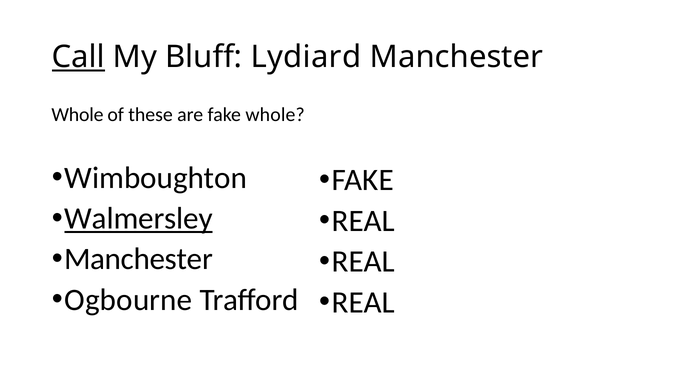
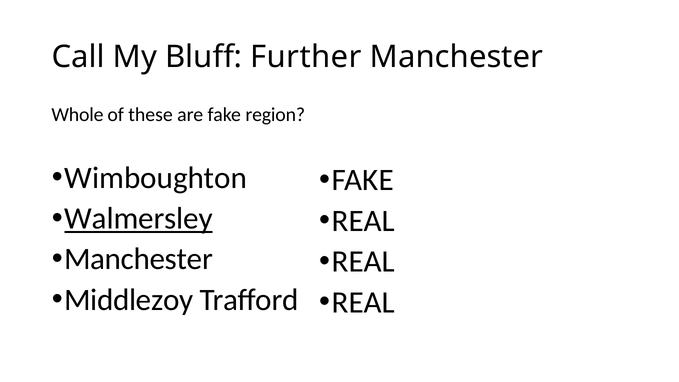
Call underline: present -> none
Lydiard: Lydiard -> Further
fake whole: whole -> region
Ogbourne: Ogbourne -> Middlezoy
